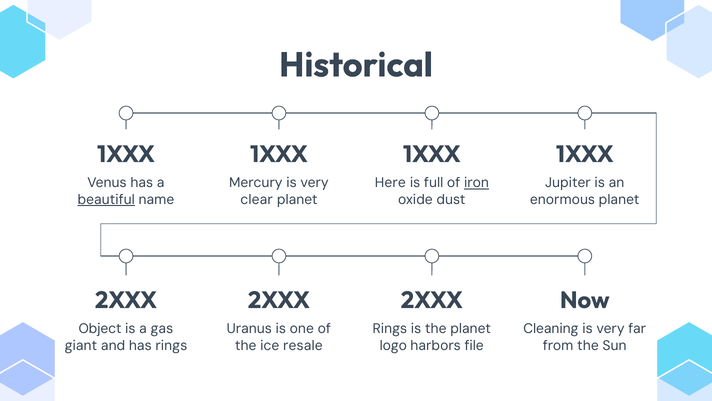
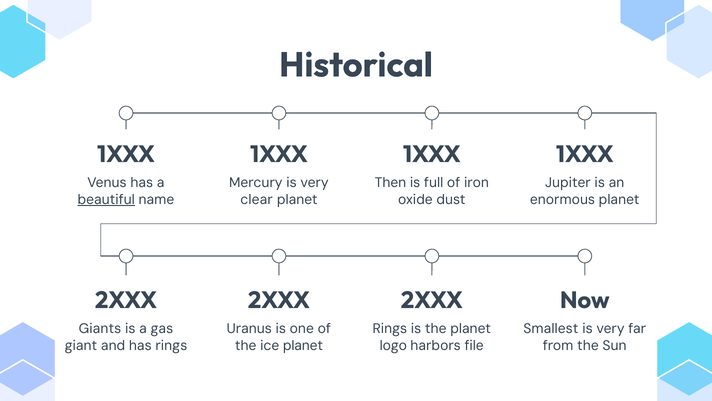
Here: Here -> Then
iron underline: present -> none
Object: Object -> Giants
Cleaning: Cleaning -> Smallest
ice resale: resale -> planet
